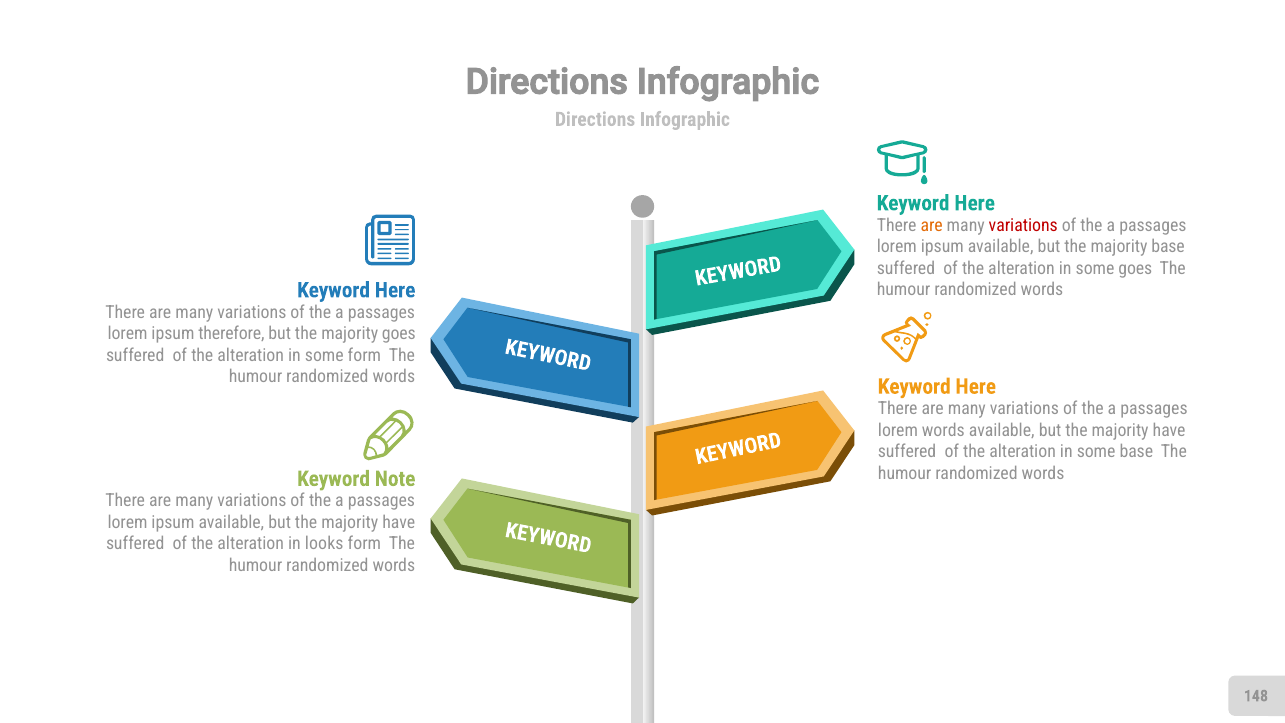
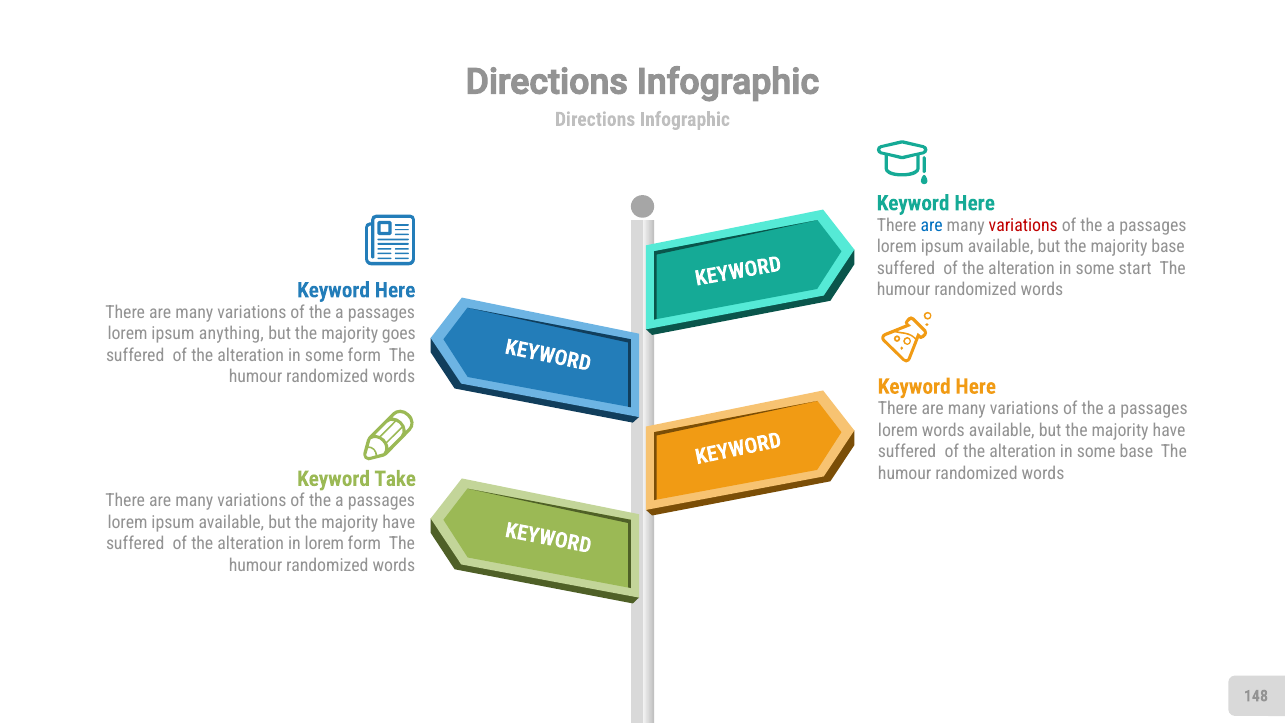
are at (932, 225) colour: orange -> blue
some goes: goes -> start
therefore: therefore -> anything
Note: Note -> Take
in looks: looks -> lorem
